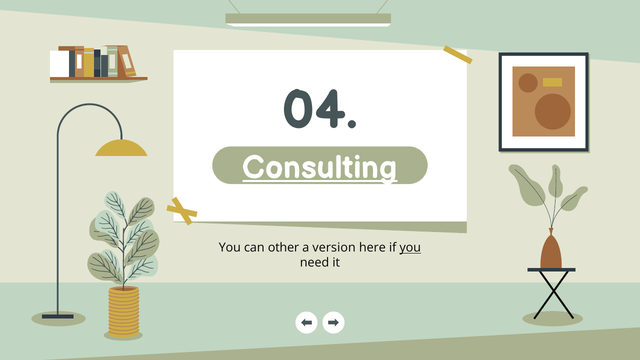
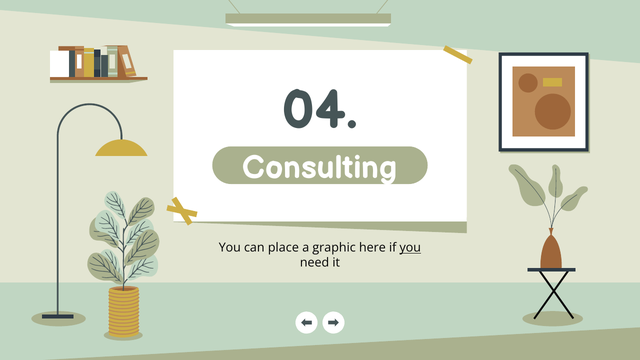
Consulting underline: present -> none
other: other -> place
version: version -> graphic
